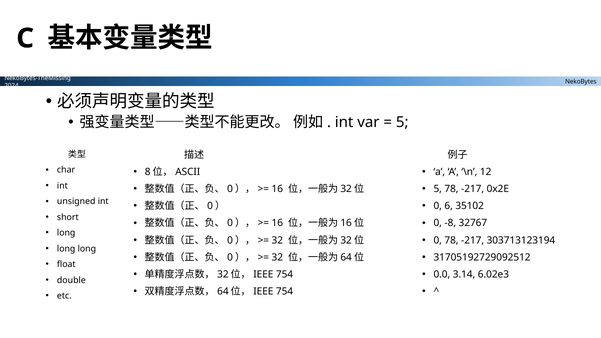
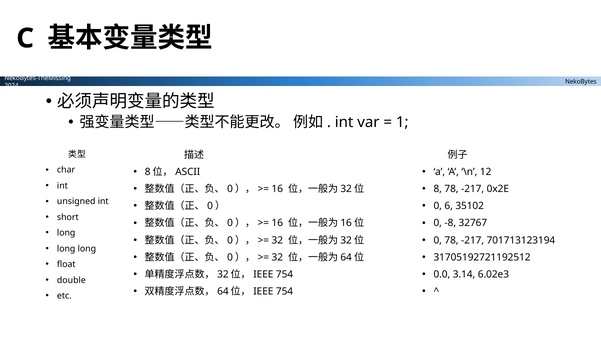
5 at (402, 122): 5 -> 1
5 at (438, 189): 5 -> 8
303713123194: 303713123194 -> 701713123194
31705192729092512: 31705192729092512 -> 31705192721192512
